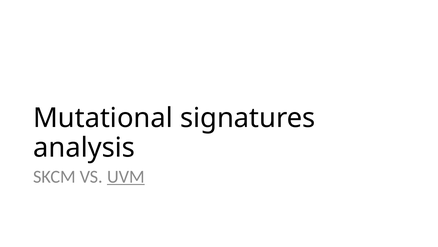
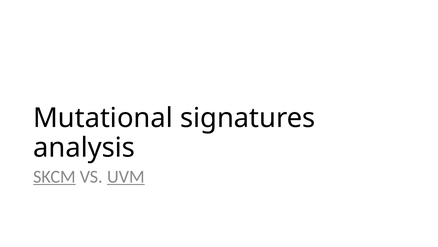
SKCM underline: none -> present
